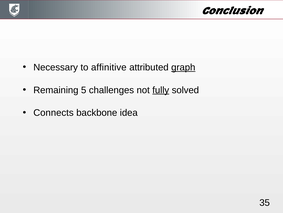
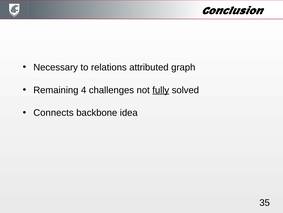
affinitive: affinitive -> relations
graph underline: present -> none
5: 5 -> 4
